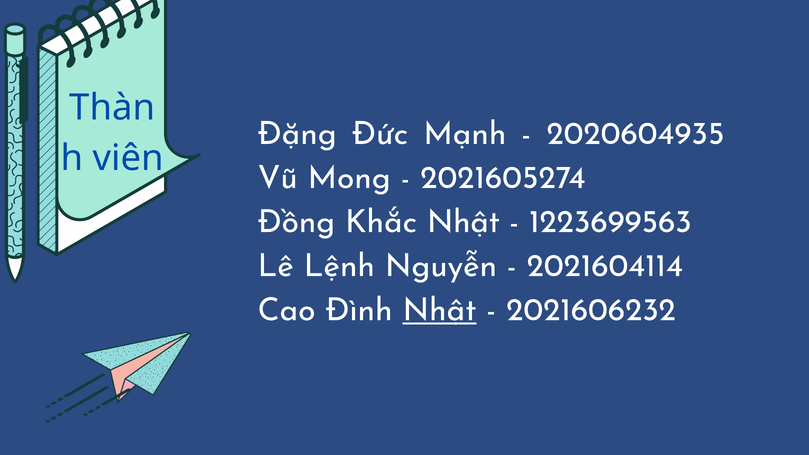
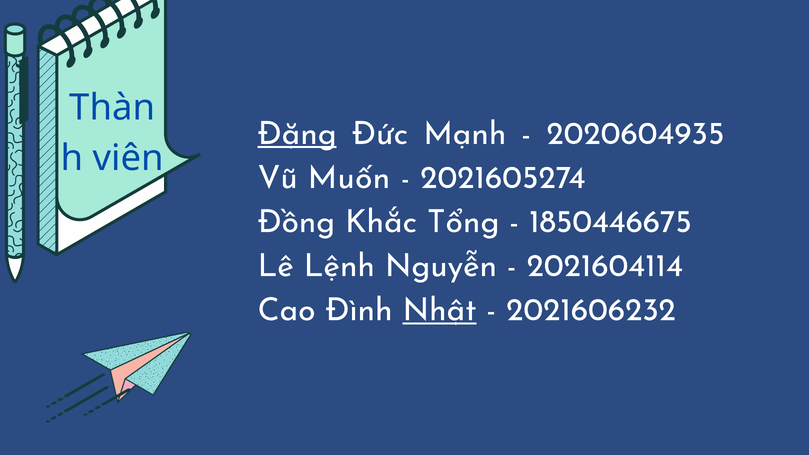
Đặng underline: none -> present
Mong: Mong -> Muốn
Khắc Nhật: Nhật -> Tổng
1223699563: 1223699563 -> 1850446675
